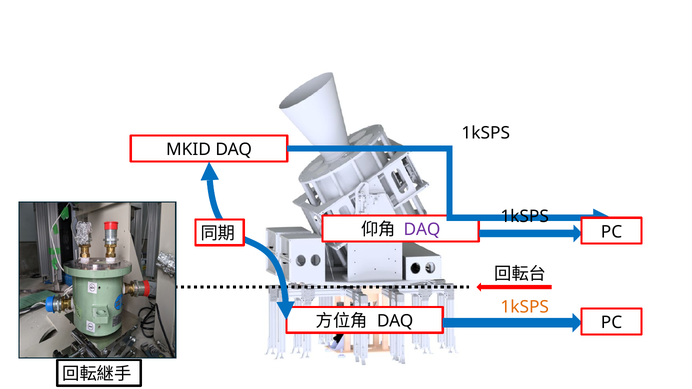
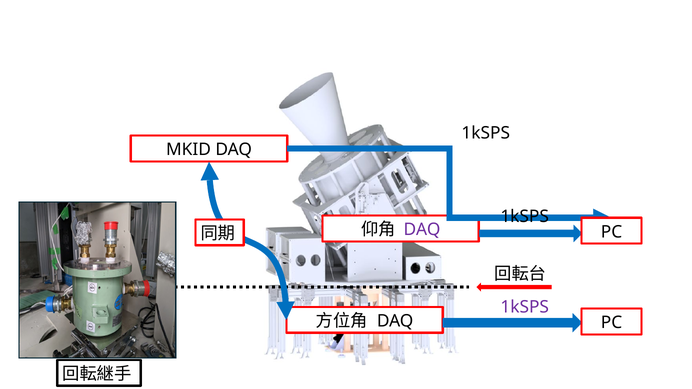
1kSPS at (525, 307) colour: orange -> purple
